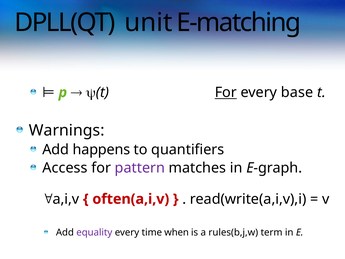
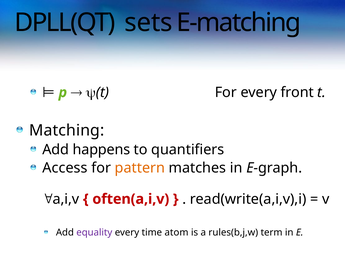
unit: unit -> sets
For at (226, 92) underline: present -> none
base: base -> front
Warnings: Warnings -> Matching
pattern colour: purple -> orange
when: when -> atom
